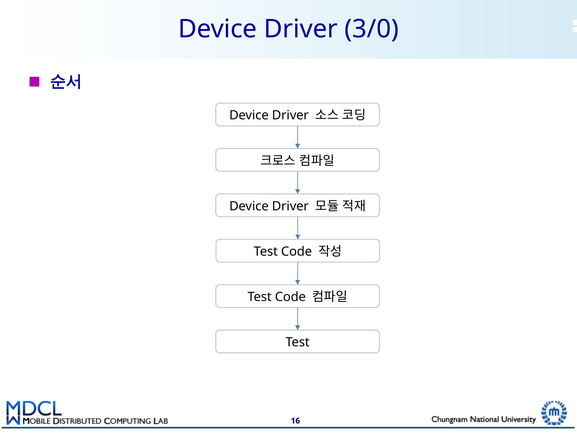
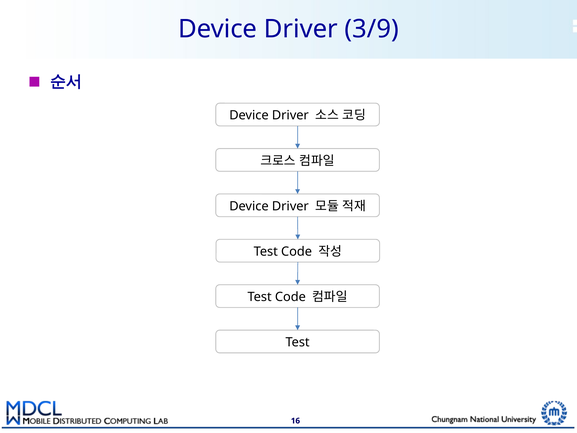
3/0: 3/0 -> 3/9
